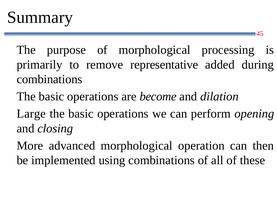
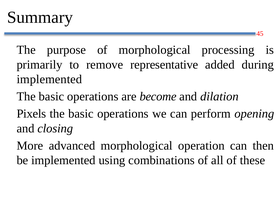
combinations at (49, 80): combinations -> implemented
Large: Large -> Pixels
